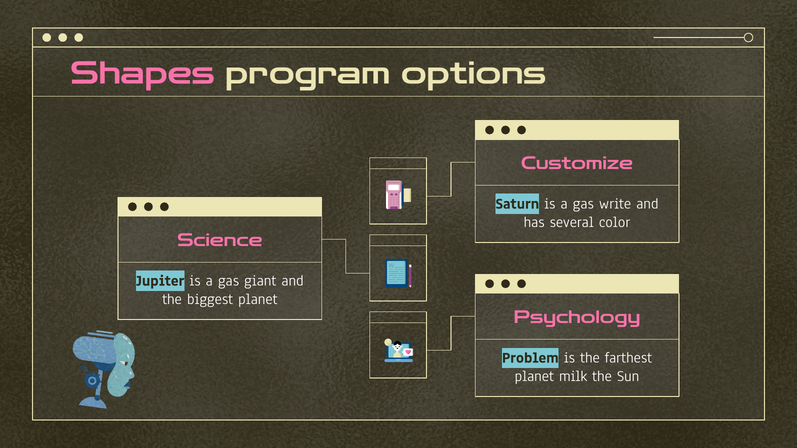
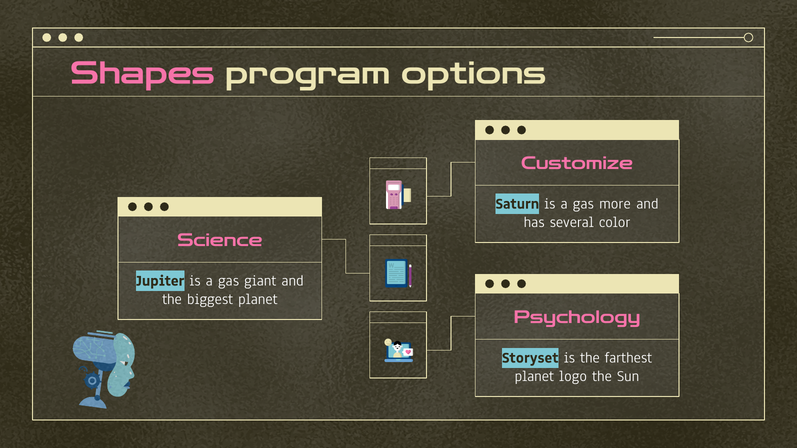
write: write -> more
Problem: Problem -> Storyset
milk: milk -> logo
